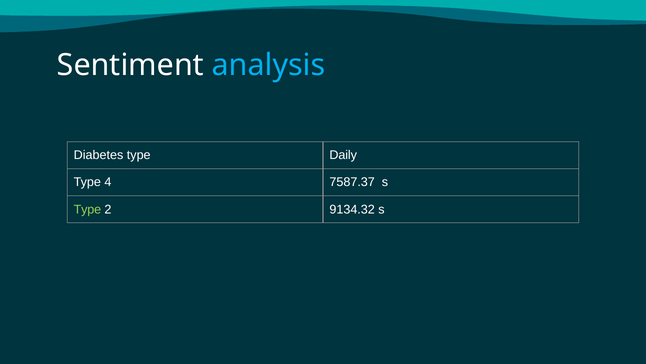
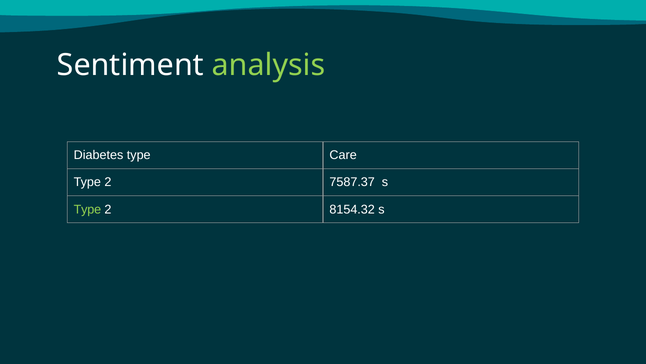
analysis colour: light blue -> light green
Daily: Daily -> Care
4 at (108, 182): 4 -> 2
9134.32: 9134.32 -> 8154.32
